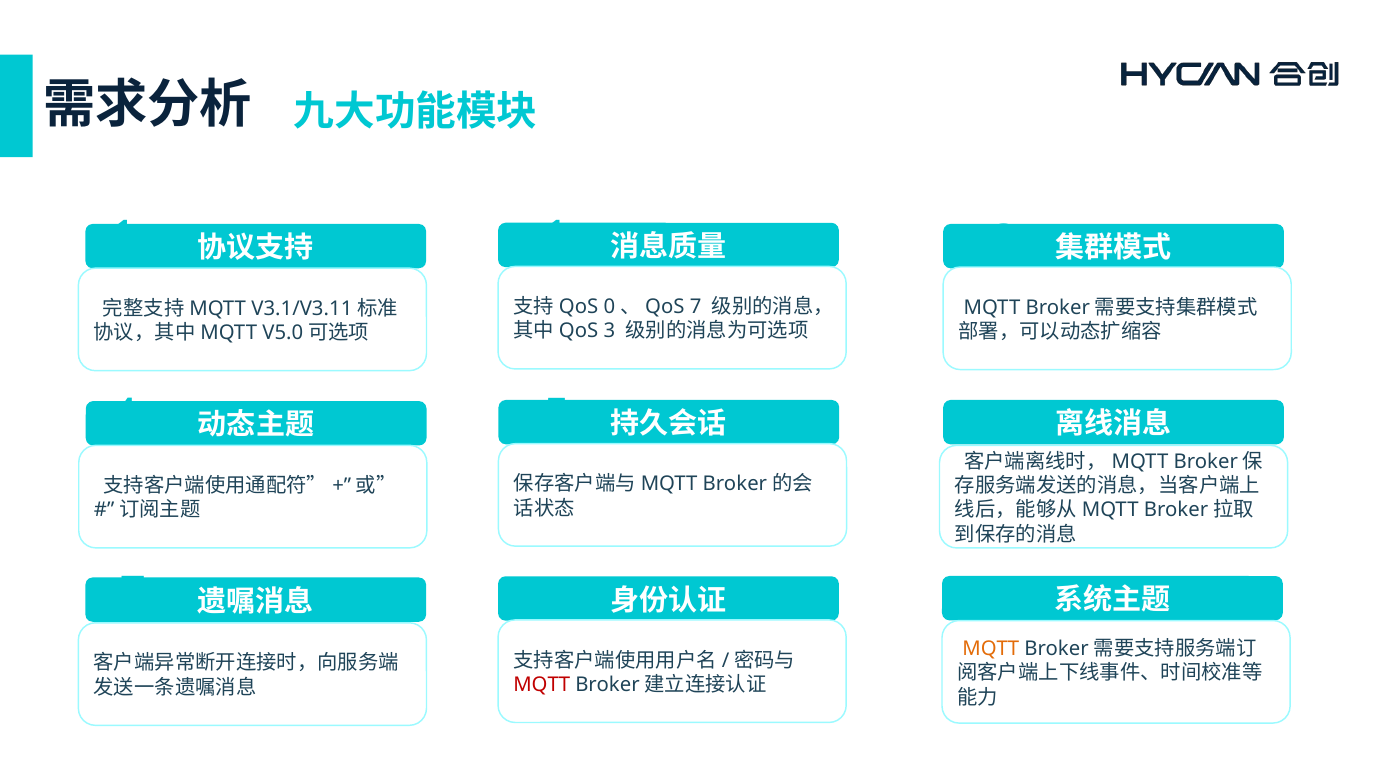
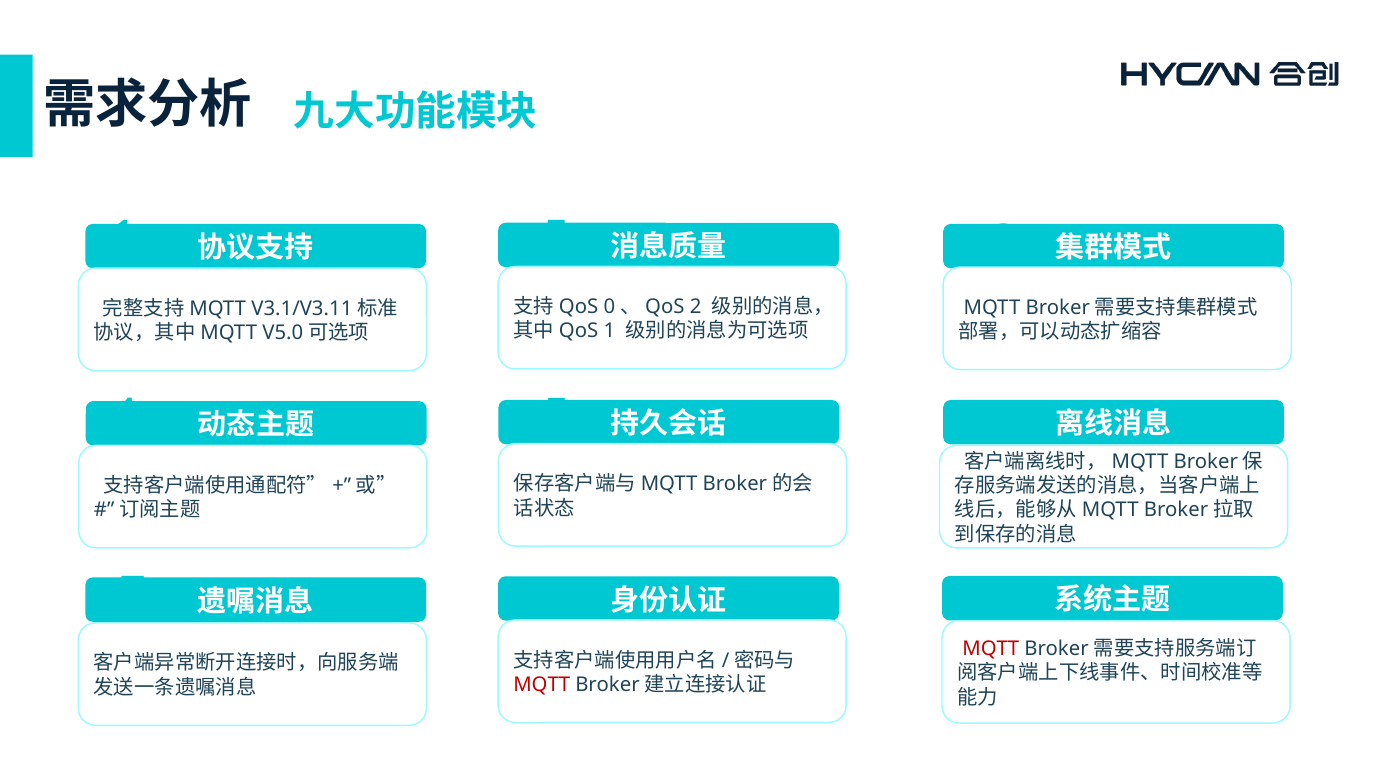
1 1: 1 -> 5
0、QoS 7: 7 -> 2
3 at (609, 331): 3 -> 1
MQTT at (991, 648) colour: orange -> red
